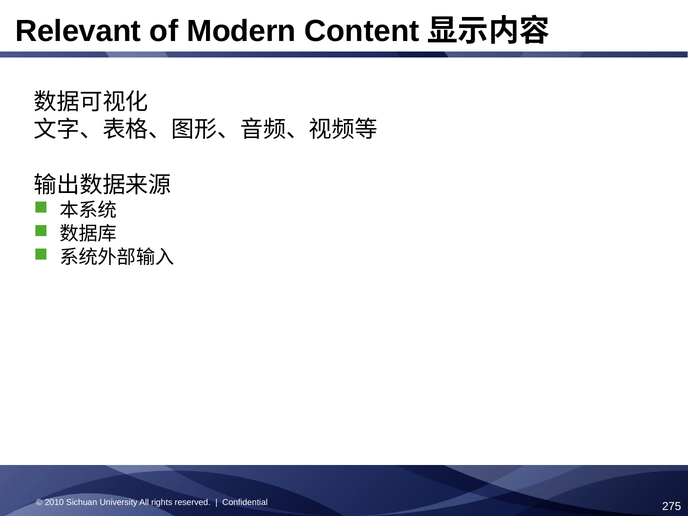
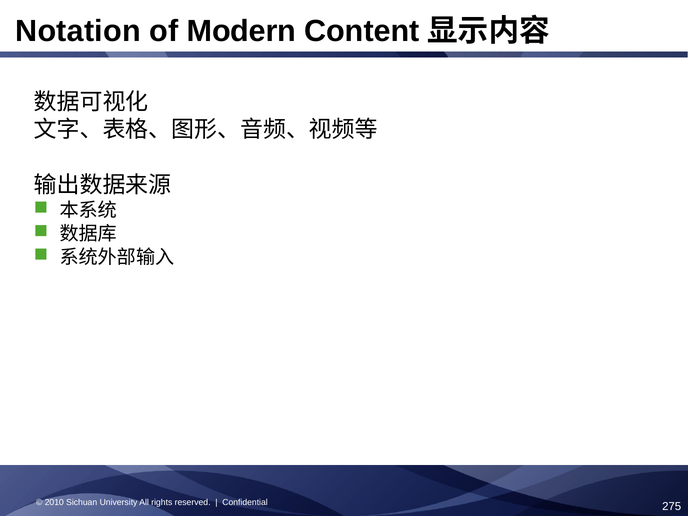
Relevant: Relevant -> Notation
